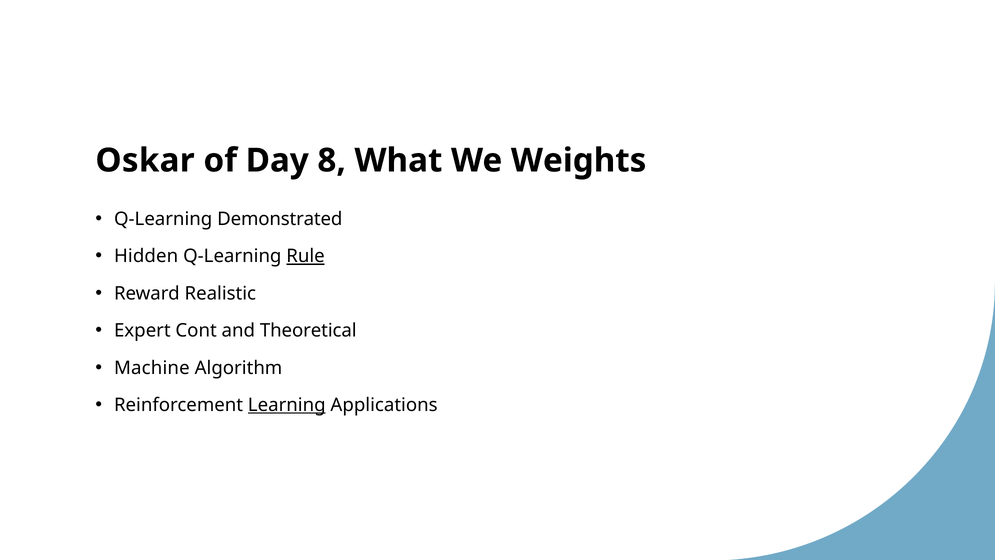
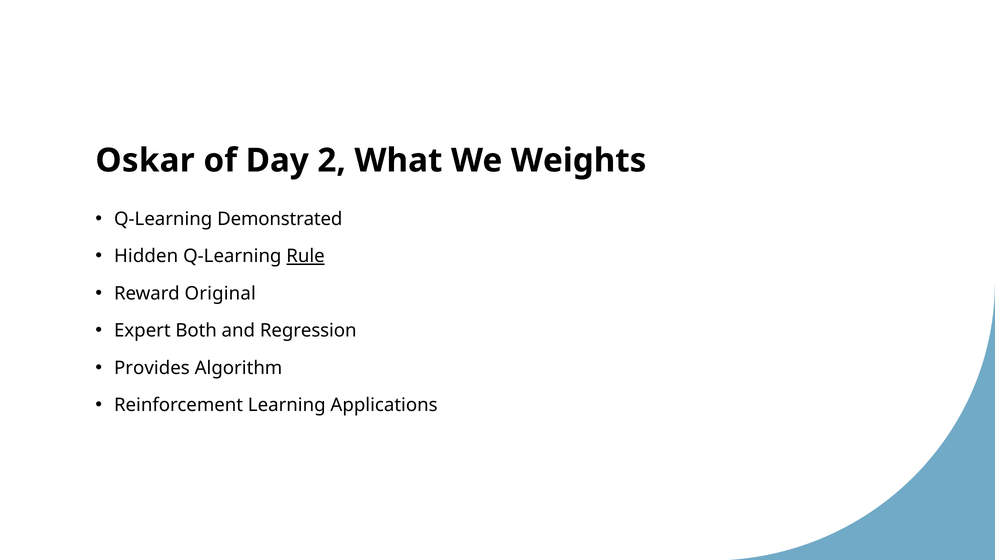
8: 8 -> 2
Realistic: Realistic -> Original
Cont: Cont -> Both
Theoretical: Theoretical -> Regression
Machine: Machine -> Provides
Learning underline: present -> none
